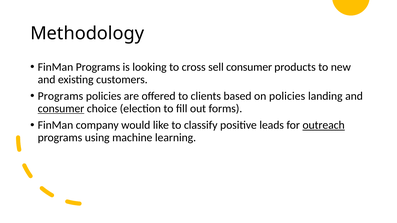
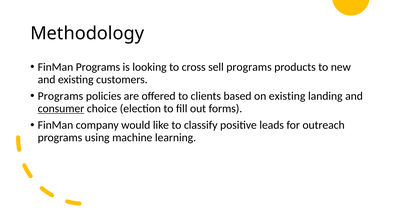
sell consumer: consumer -> programs
on policies: policies -> existing
outreach underline: present -> none
